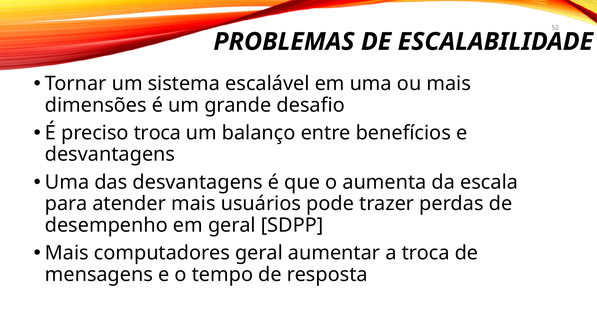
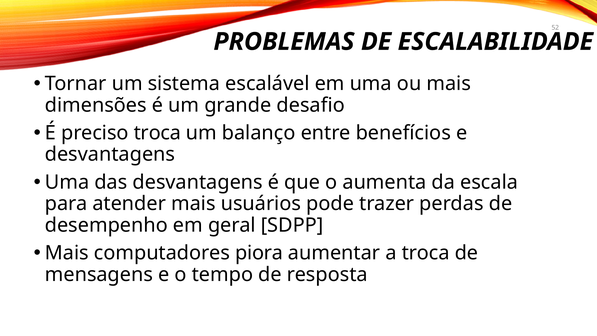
computadores geral: geral -> piora
